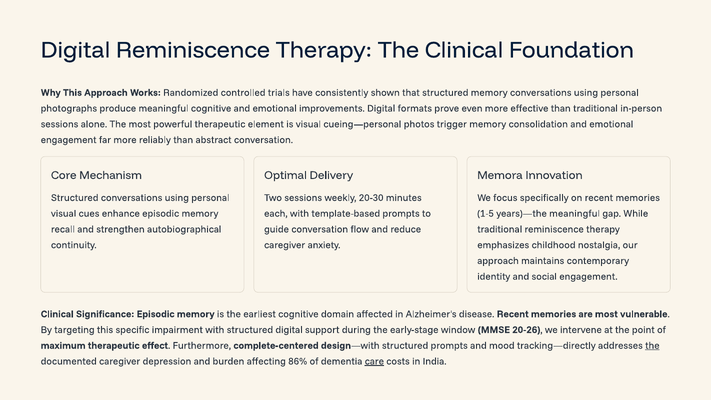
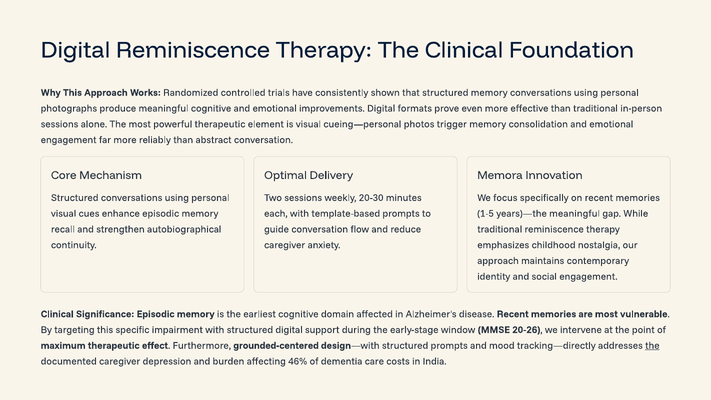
complete-centered: complete-centered -> grounded-centered
86%: 86% -> 46%
care underline: present -> none
